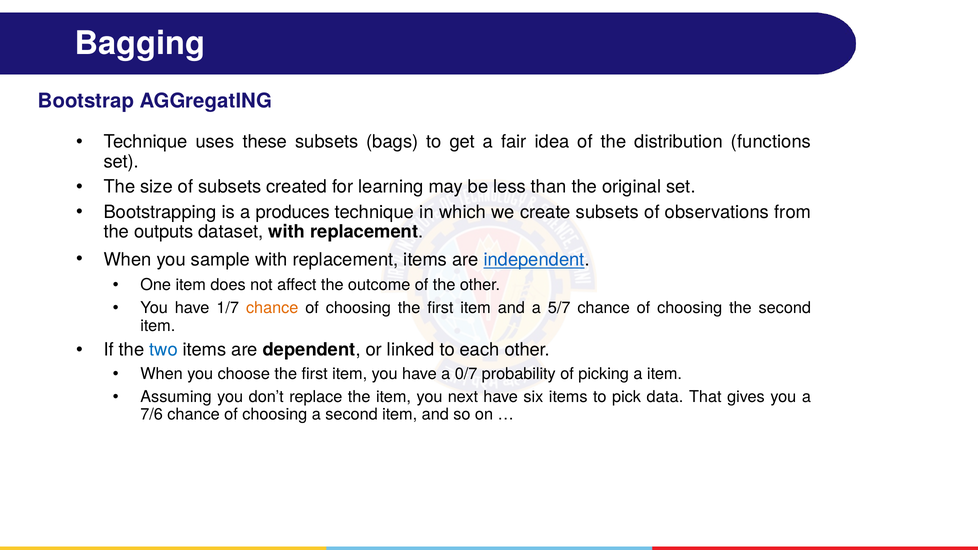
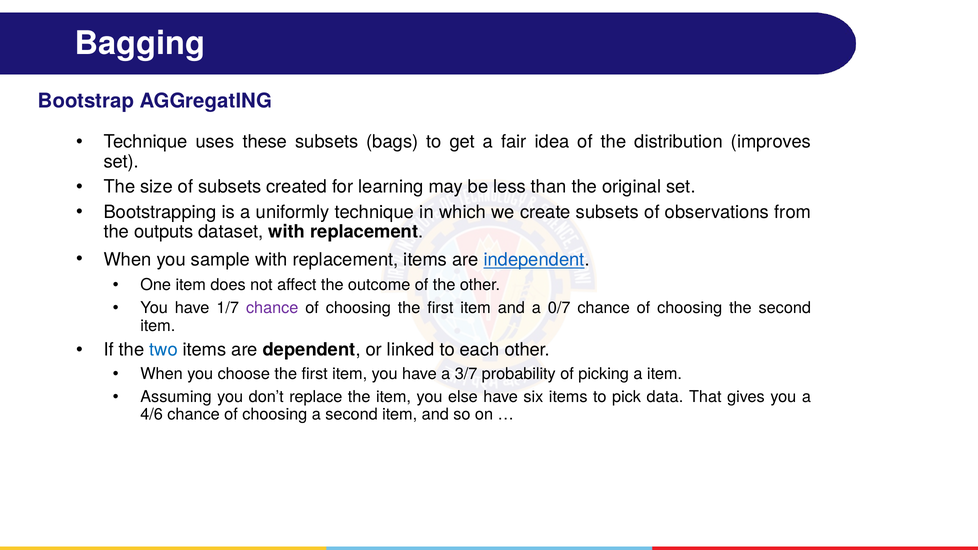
functions: functions -> improves
produces: produces -> uniformly
chance at (272, 308) colour: orange -> purple
5/7: 5/7 -> 0/7
0/7: 0/7 -> 3/7
next: next -> else
7/6: 7/6 -> 4/6
